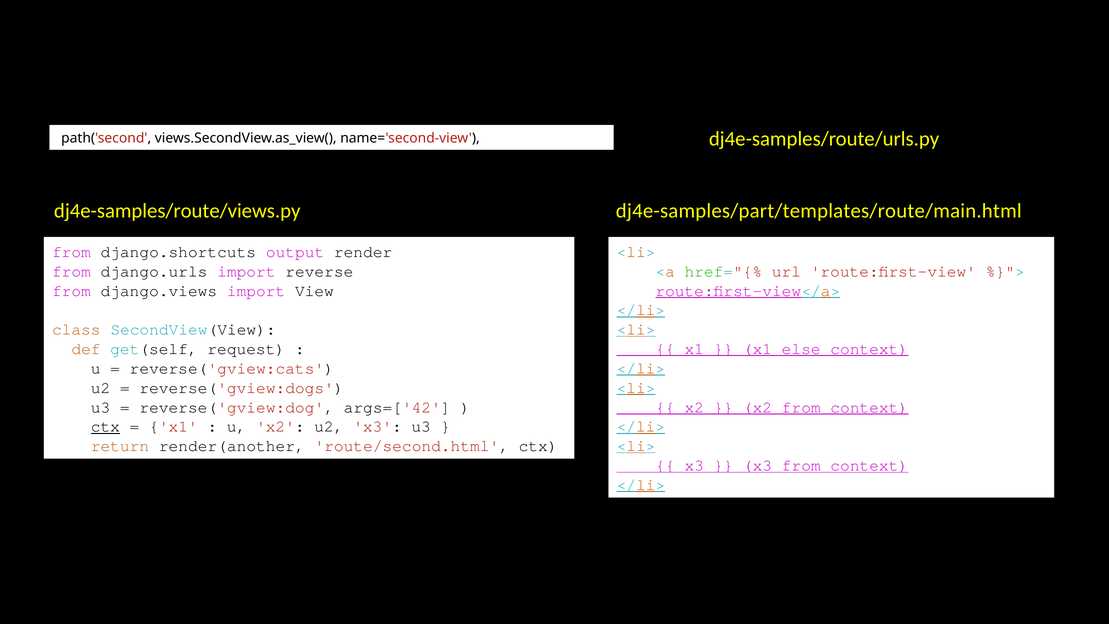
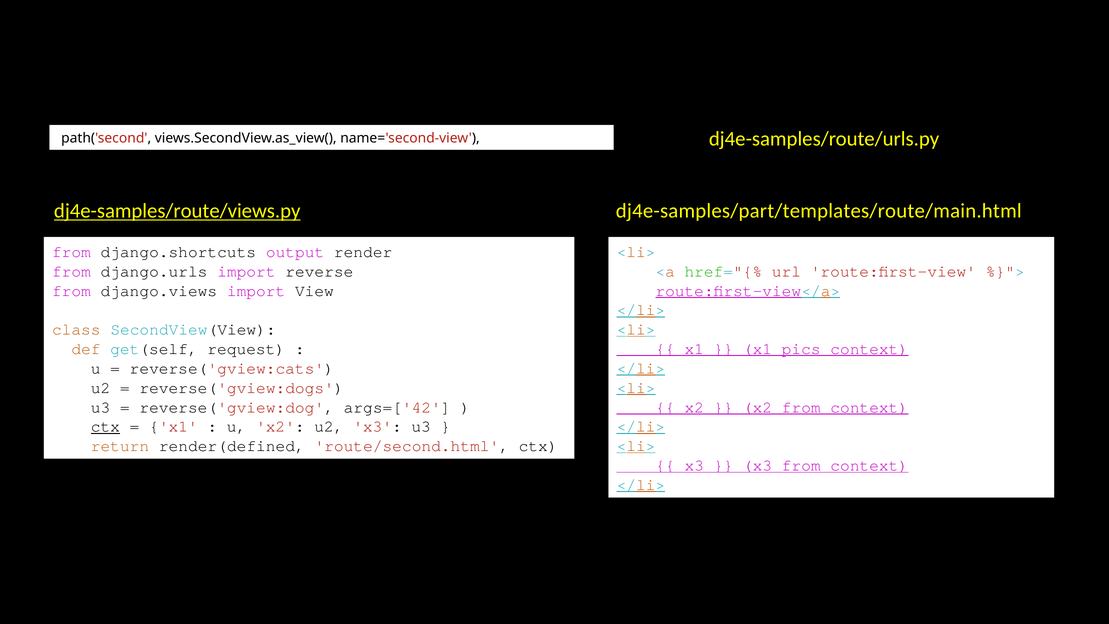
dj4e-samples/route/views.py underline: none -> present
else: else -> pics
render(another: render(another -> render(defined
